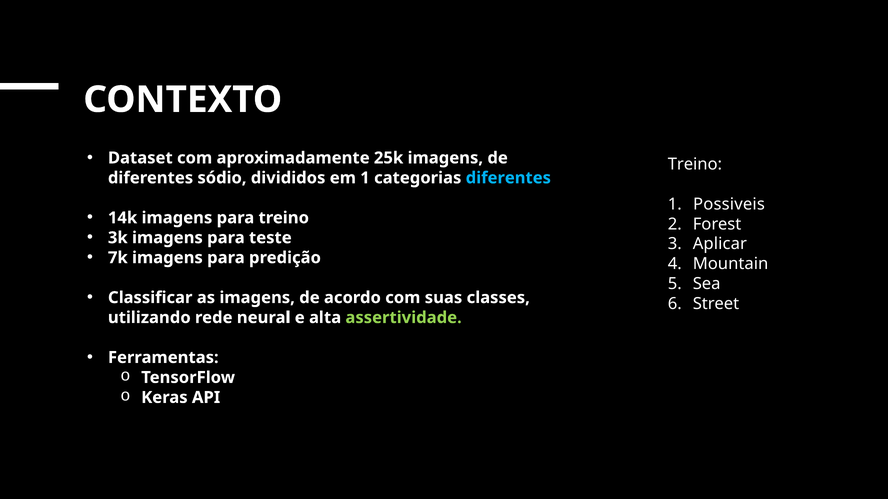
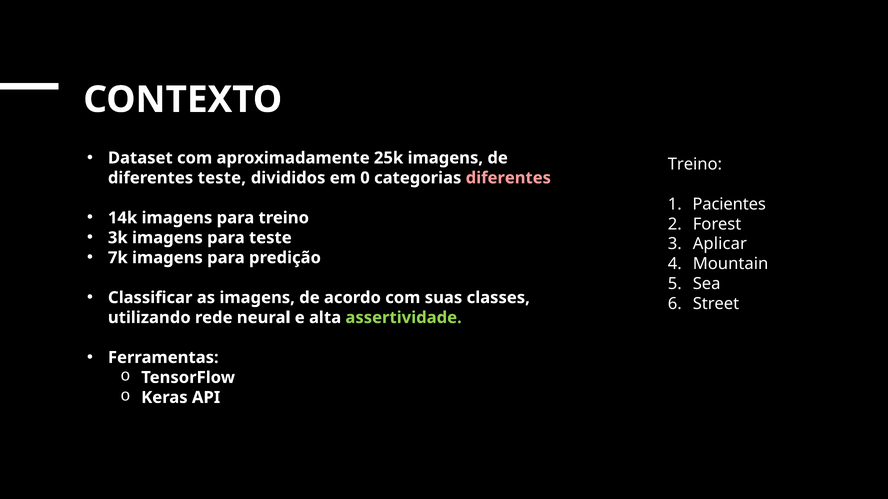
diferentes sódio: sódio -> teste
em 1: 1 -> 0
diferentes at (508, 178) colour: light blue -> pink
Possiveis: Possiveis -> Pacientes
